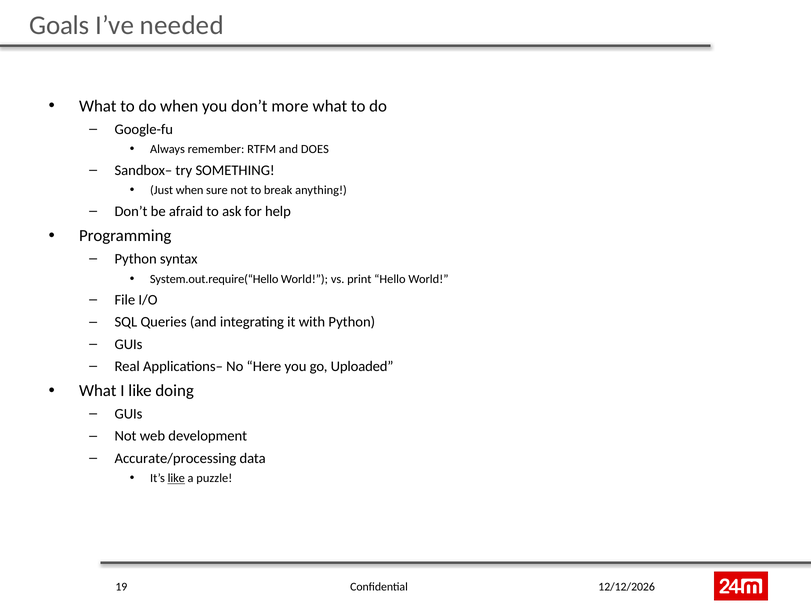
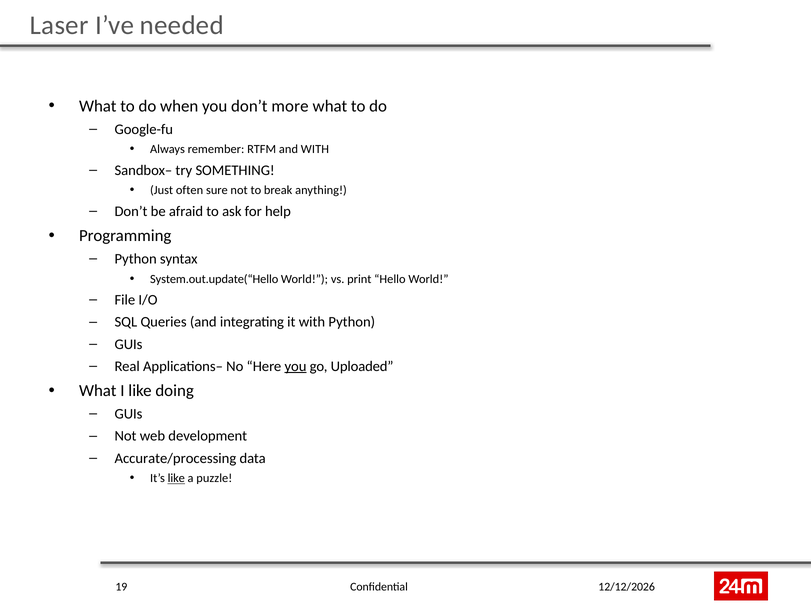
Goals: Goals -> Laser
and DOES: DOES -> WITH
Just when: when -> often
System.out.require(“Hello: System.out.require(“Hello -> System.out.update(“Hello
you at (296, 366) underline: none -> present
